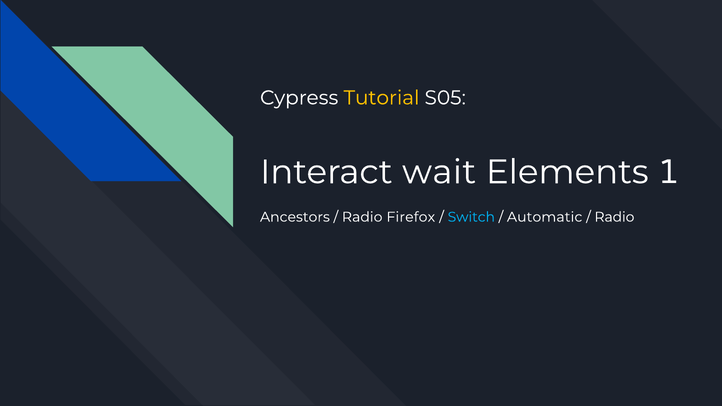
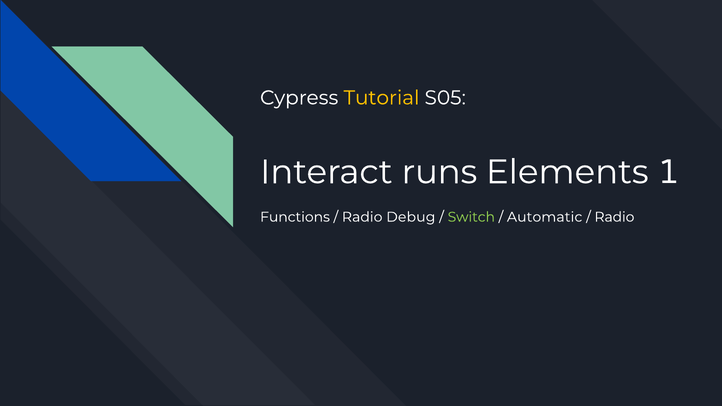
wait: wait -> runs
Ancestors: Ancestors -> Functions
Firefox: Firefox -> Debug
Switch colour: light blue -> light green
